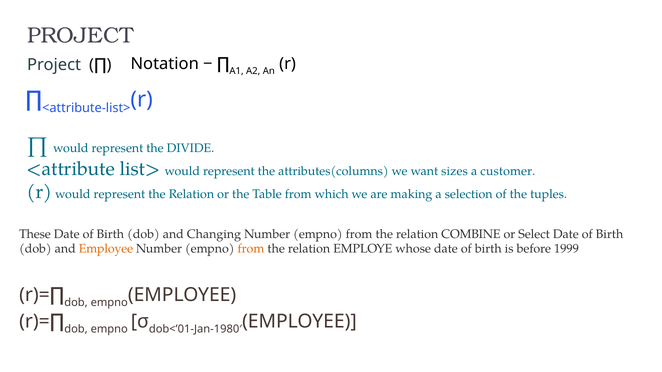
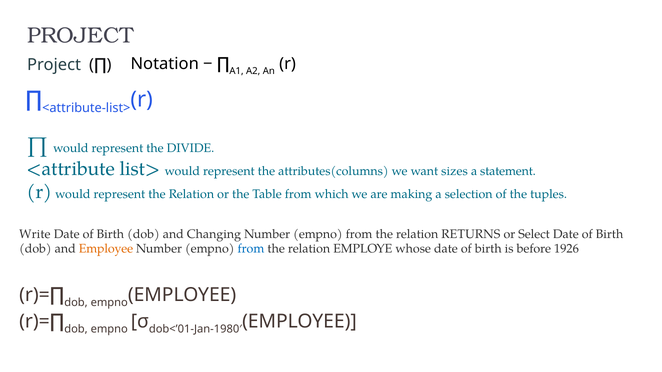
customer: customer -> statement
These: These -> Write
COMBINE: COMBINE -> RETURNS
from at (251, 249) colour: orange -> blue
1999: 1999 -> 1926
